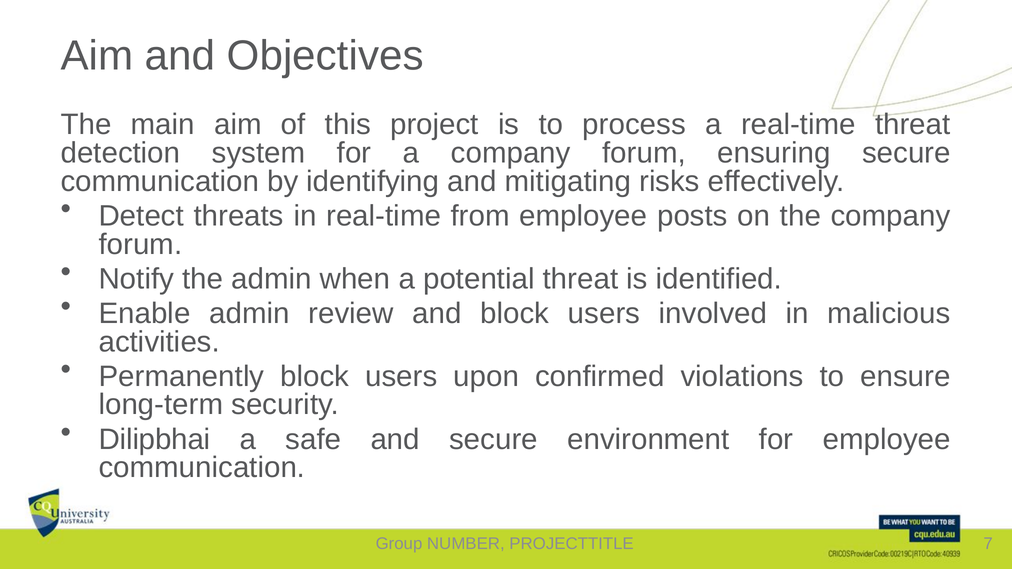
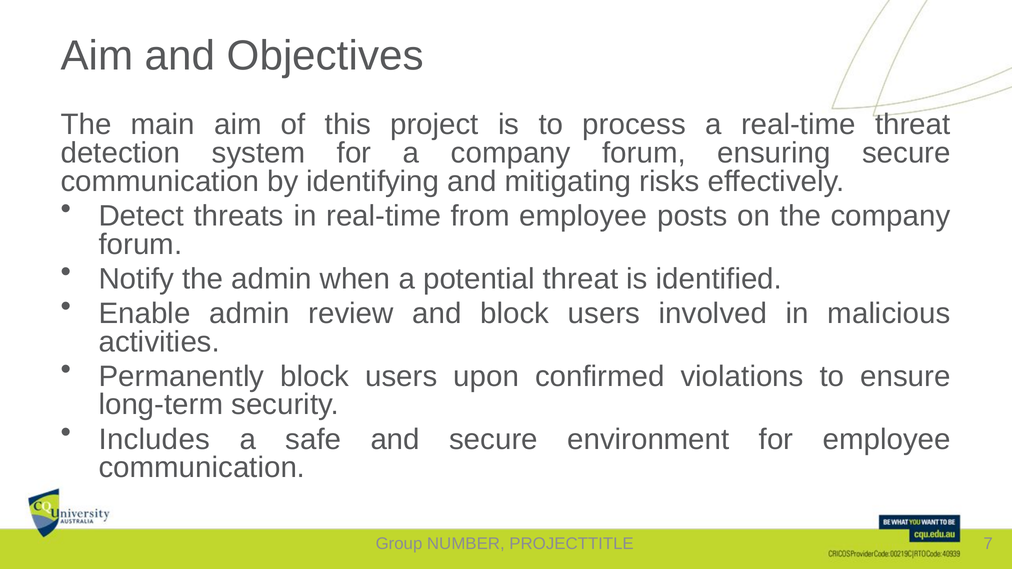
Dilipbhai: Dilipbhai -> Includes
